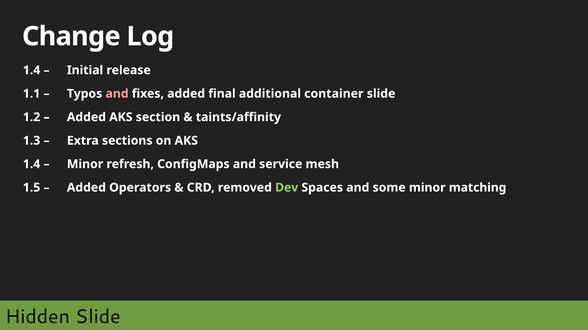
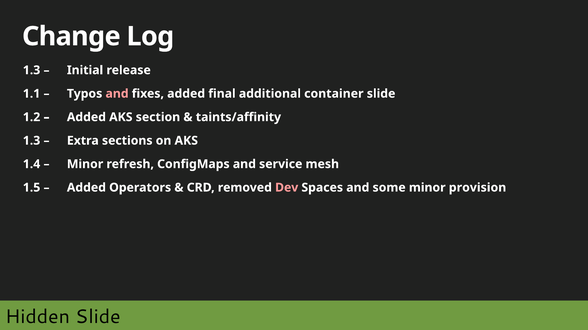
1.4 at (32, 70): 1.4 -> 1.3
Dev colour: light green -> pink
matching: matching -> provision
